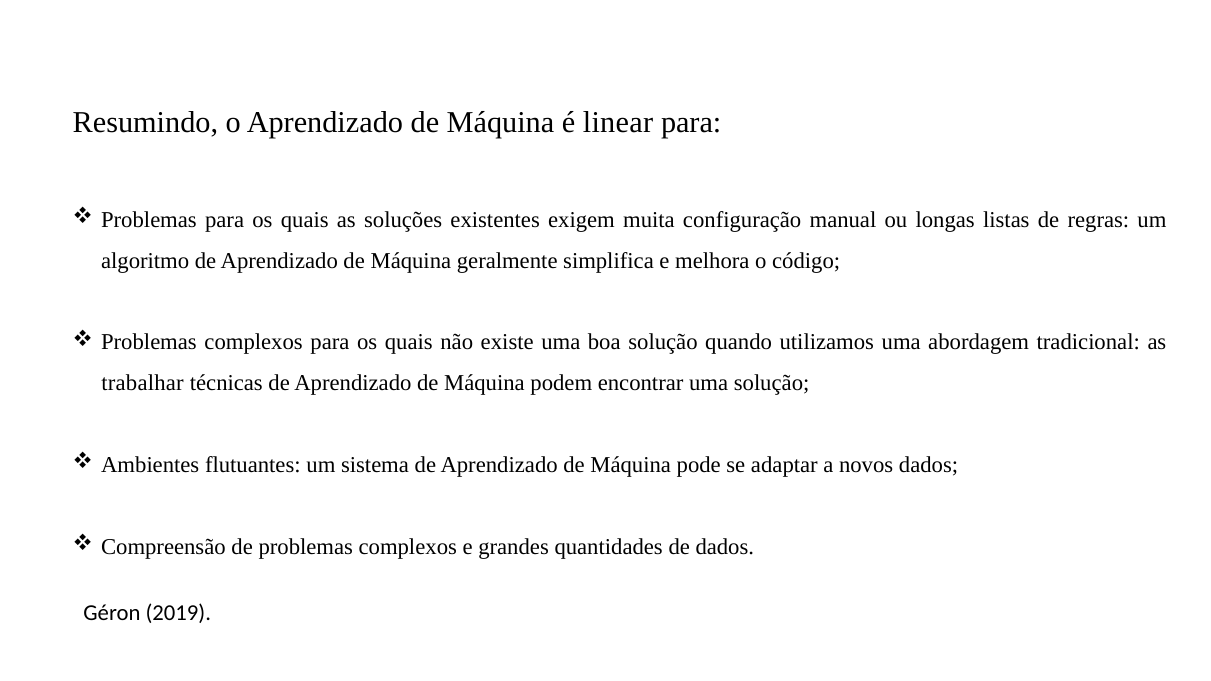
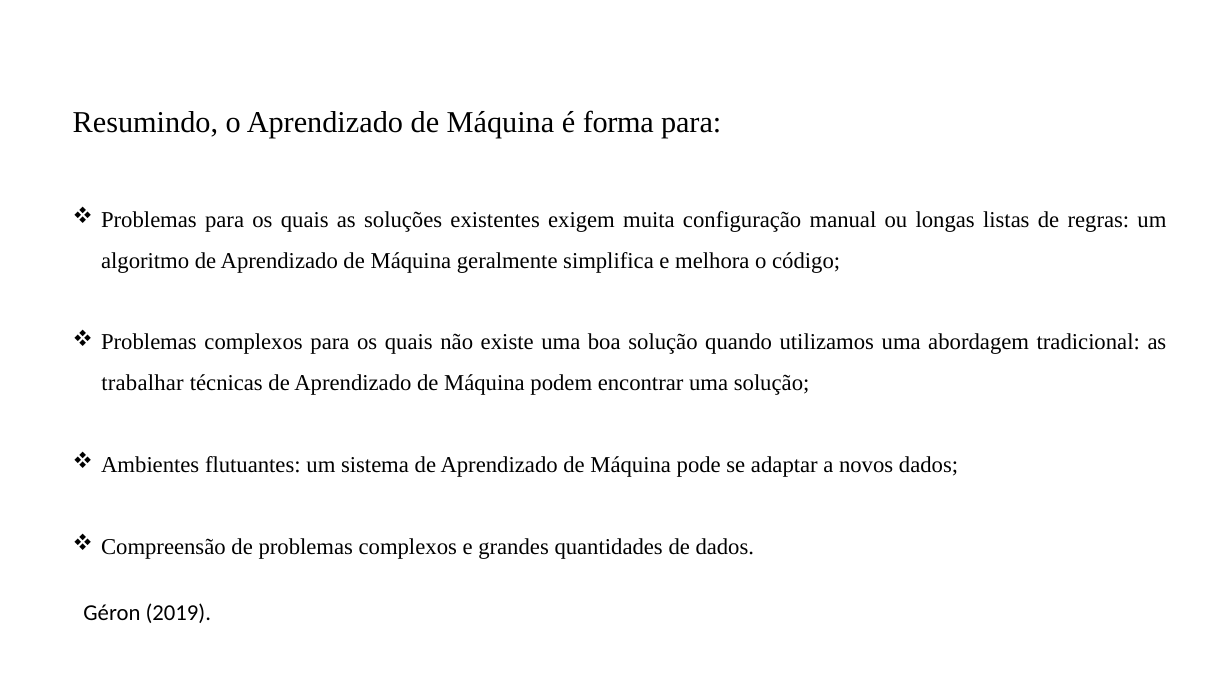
linear: linear -> forma
